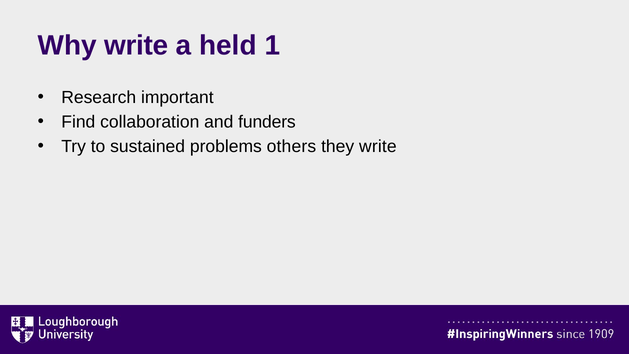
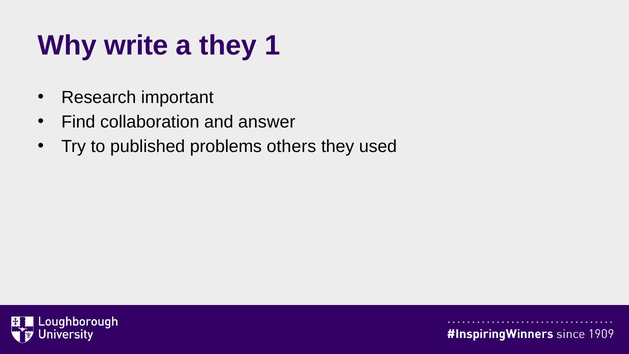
a held: held -> they
funders: funders -> answer
sustained: sustained -> published
they write: write -> used
